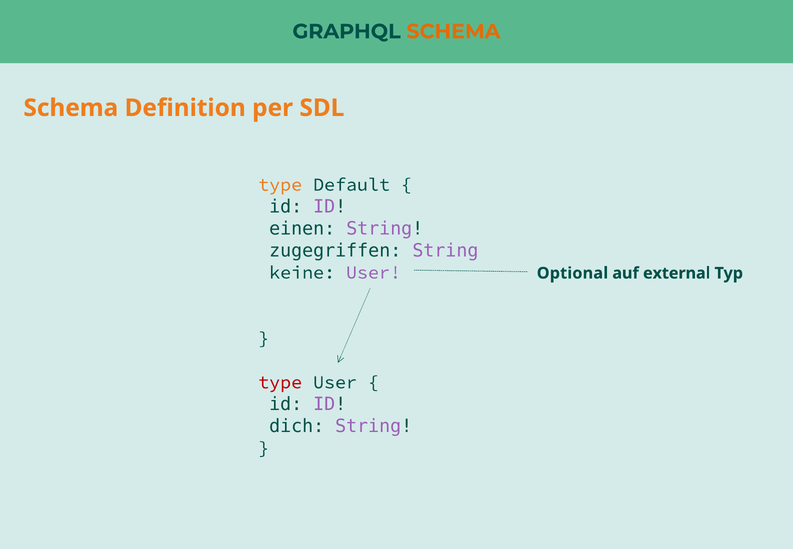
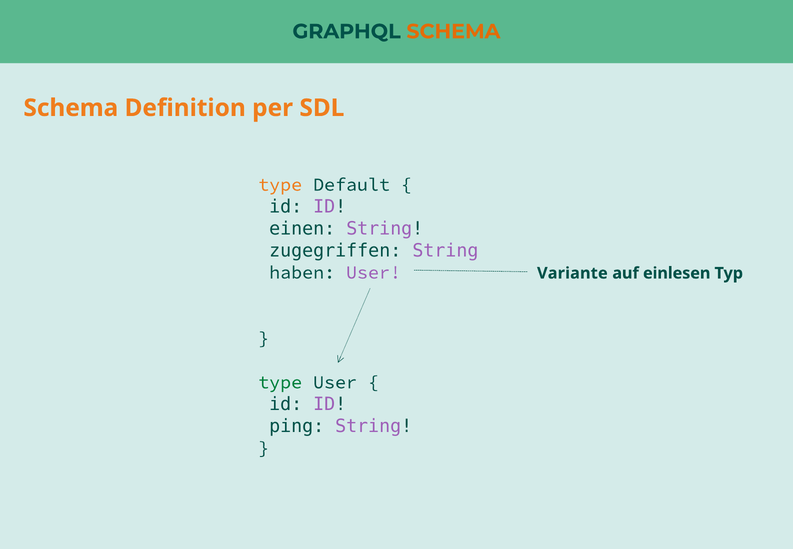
keine: keine -> haben
Optional: Optional -> Variante
external: external -> einlesen
type at (280, 382) colour: red -> green
dich: dich -> ping
